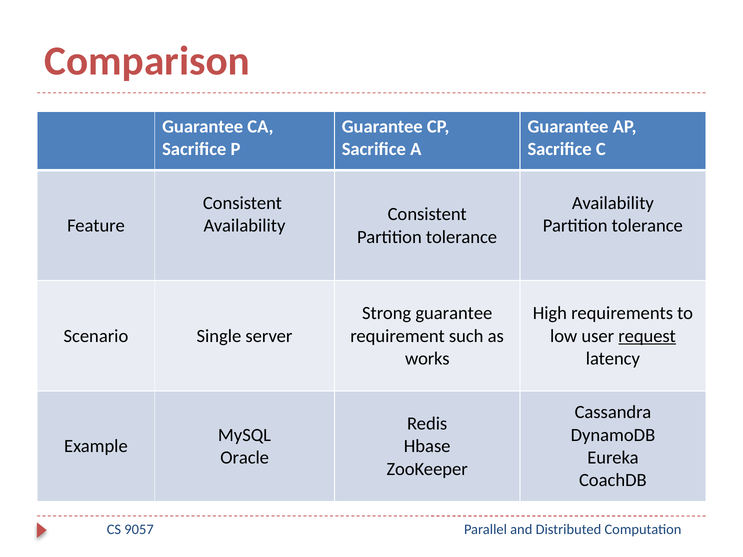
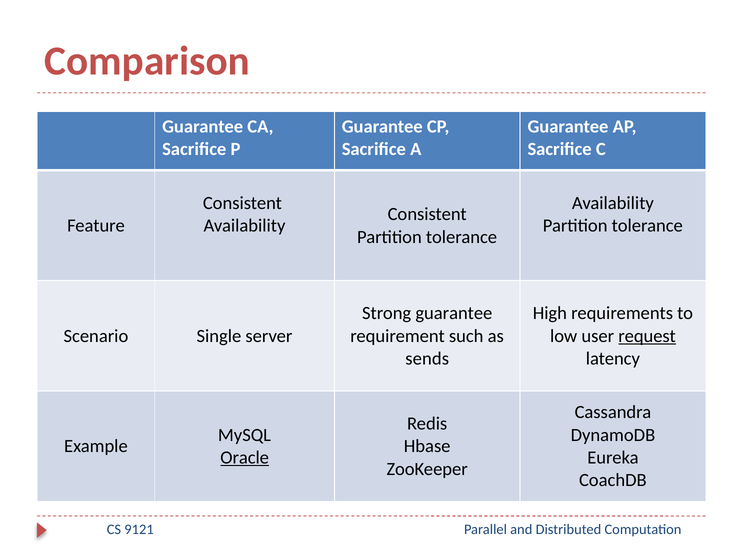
works: works -> sends
Oracle underline: none -> present
9057: 9057 -> 9121
